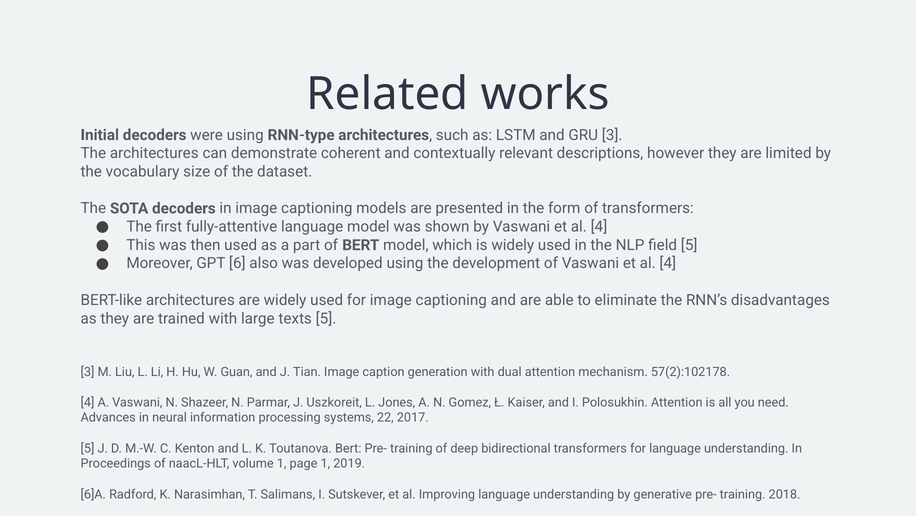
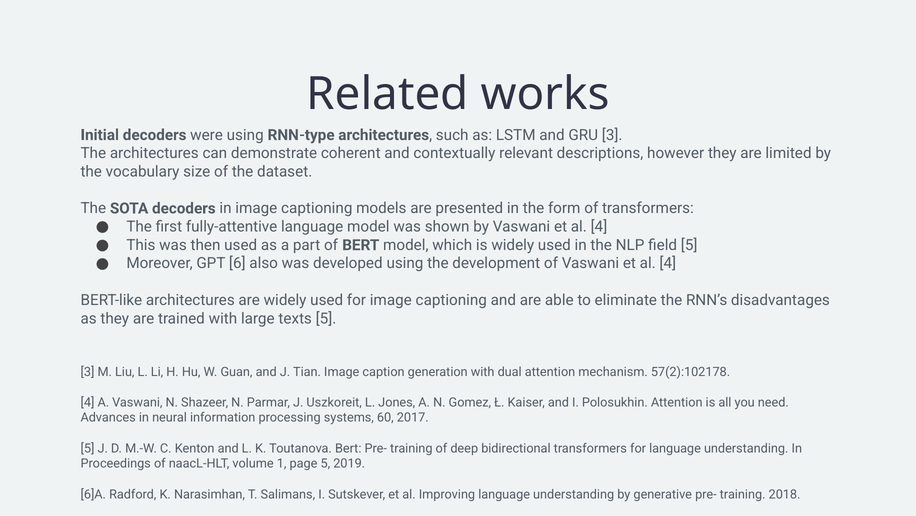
22: 22 -> 60
page 1: 1 -> 5
